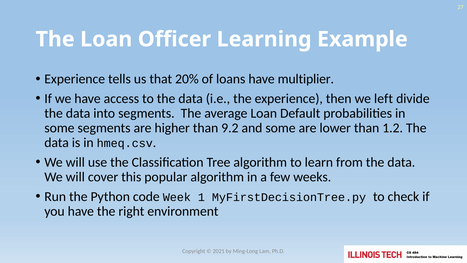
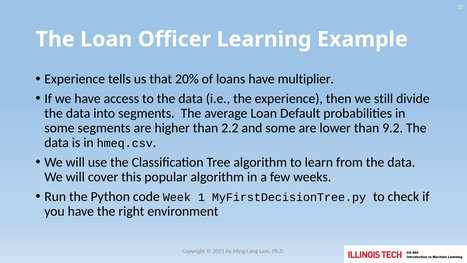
left: left -> still
9.2: 9.2 -> 2.2
1.2: 1.2 -> 9.2
